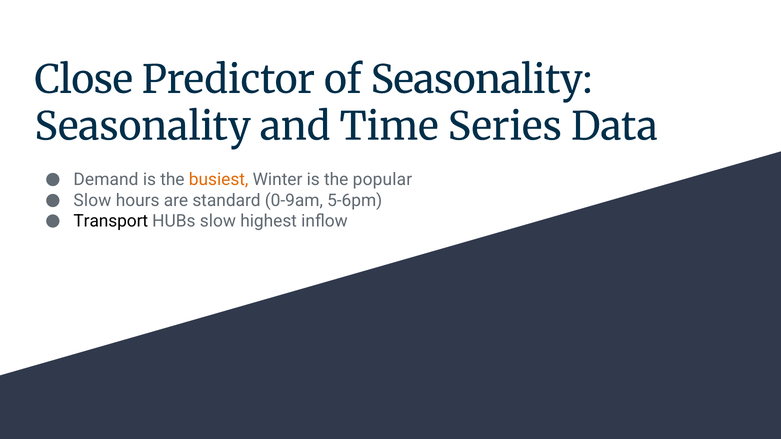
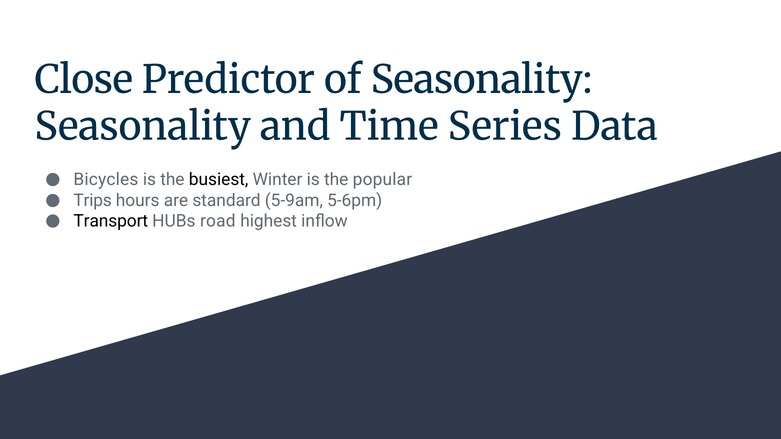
Demand: Demand -> Bicycles
busiest colour: orange -> black
Slow at (92, 201): Slow -> Trips
0-9am: 0-9am -> 5-9am
HUBs slow: slow -> road
